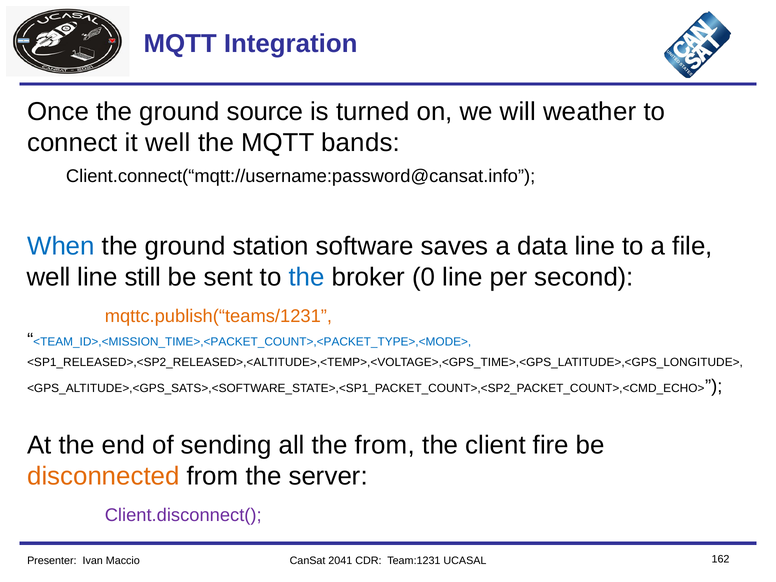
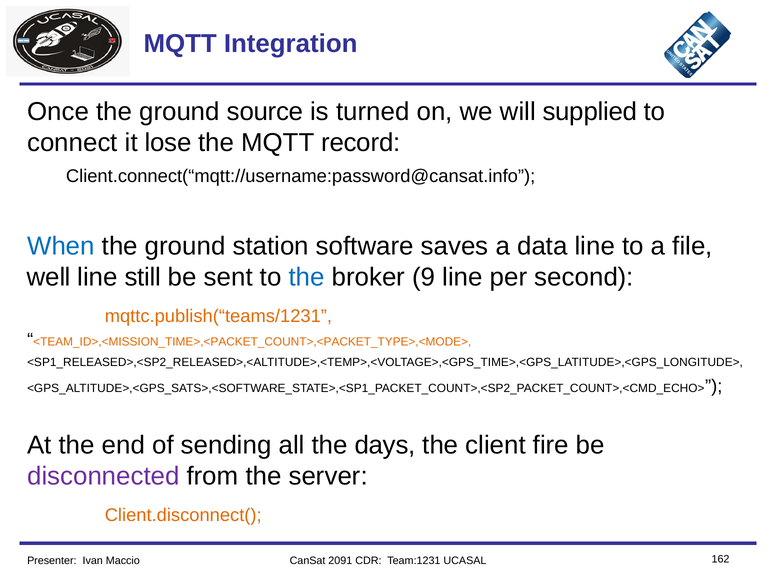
weather: weather -> supplied
it well: well -> lose
bands: bands -> record
0: 0 -> 9
<TEAM_ID>,<MISSION_TIME>,<PACKET_COUNT>,<PACKET_TYPE>,<MODE> colour: blue -> orange
the from: from -> days
disconnected colour: orange -> purple
Client.disconnect( colour: purple -> orange
2041: 2041 -> 2091
